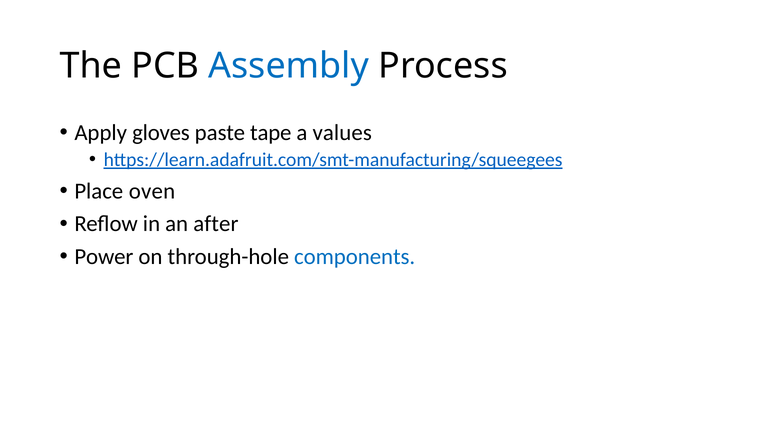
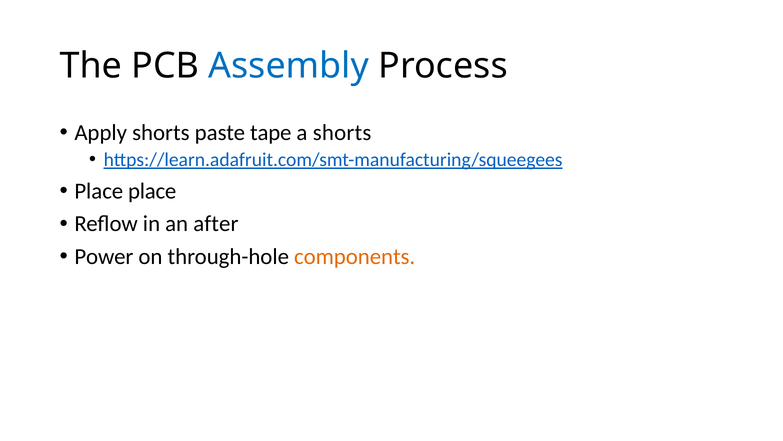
Apply gloves: gloves -> shorts
a values: values -> shorts
Place oven: oven -> place
components colour: blue -> orange
